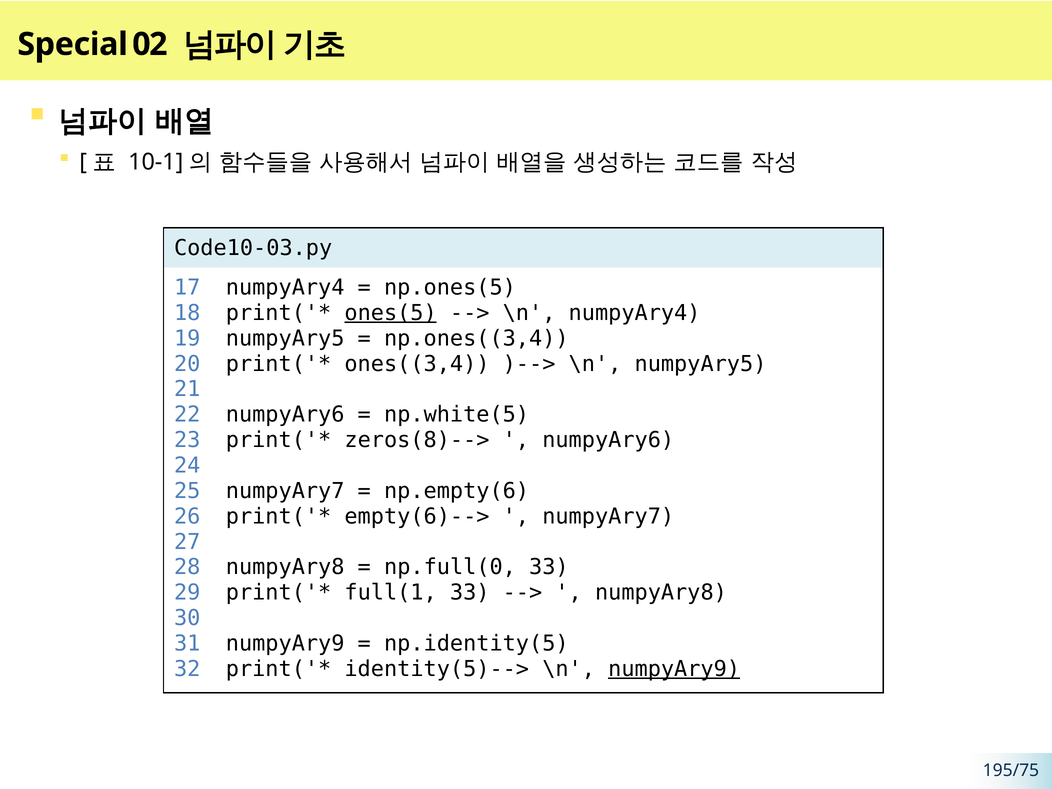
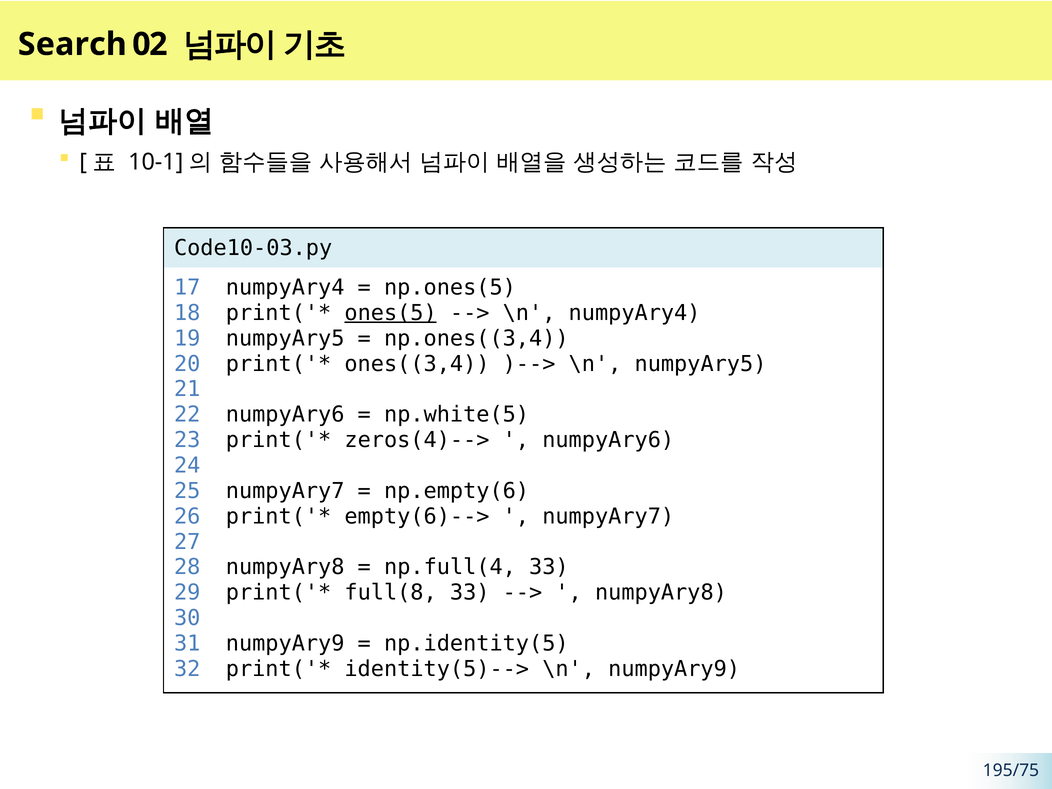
Special: Special -> Search
zeros(8)-->: zeros(8)--> -> zeros(4)-->
np.full(0: np.full(0 -> np.full(4
full(1: full(1 -> full(8
numpyAry9 at (674, 669) underline: present -> none
